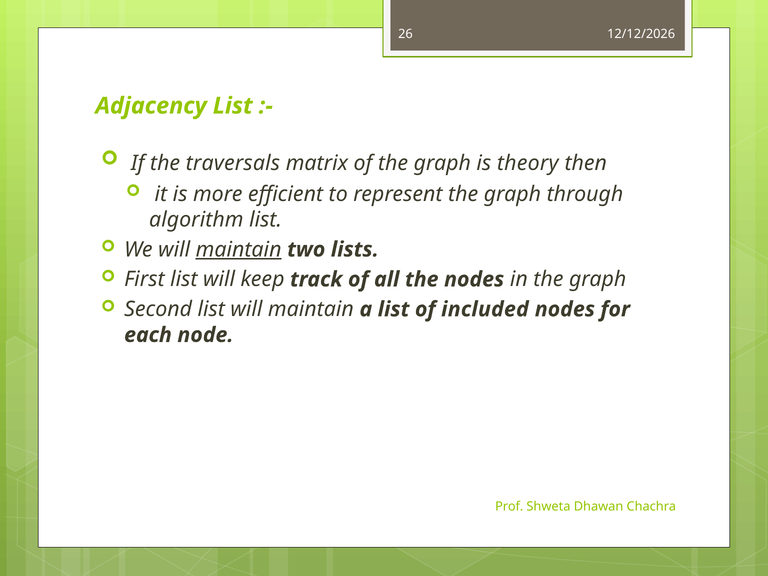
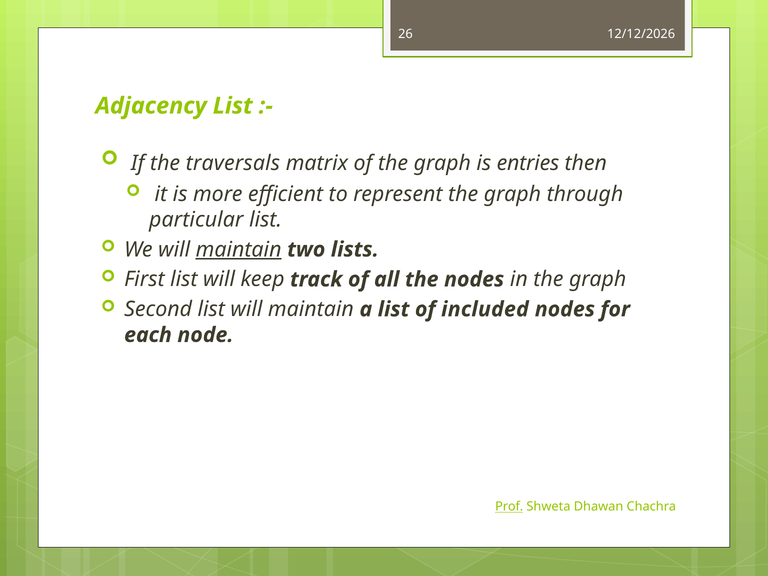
theory: theory -> entries
algorithm: algorithm -> particular
Prof underline: none -> present
